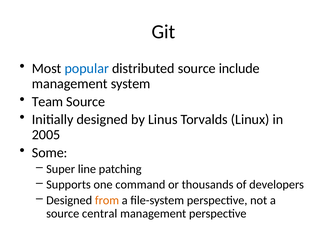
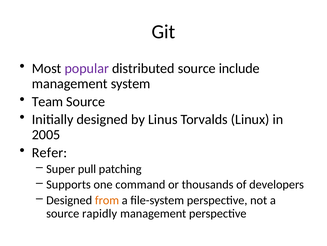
popular colour: blue -> purple
Some: Some -> Refer
line: line -> pull
central: central -> rapidly
